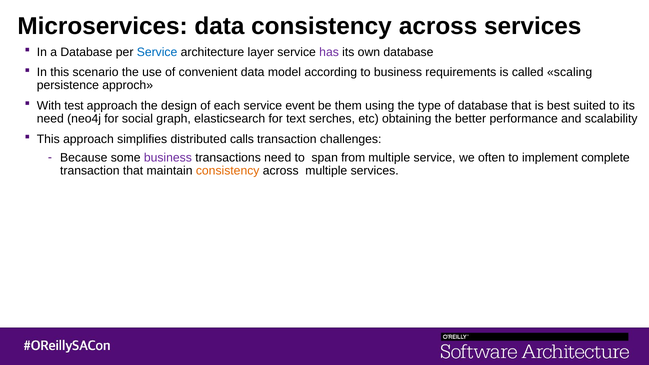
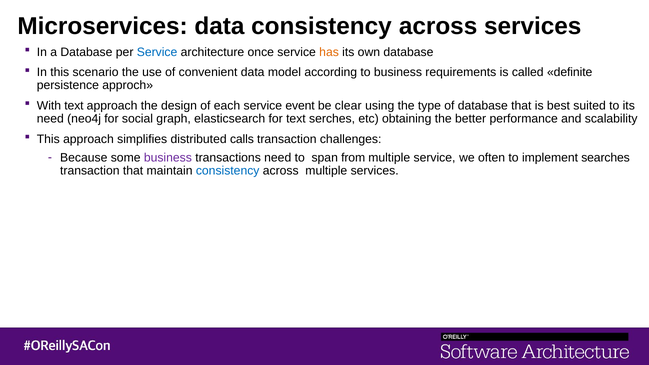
layer: layer -> once
has colour: purple -> orange
scaling: scaling -> definite
With test: test -> text
them: them -> clear
complete: complete -> searches
consistency at (228, 171) colour: orange -> blue
